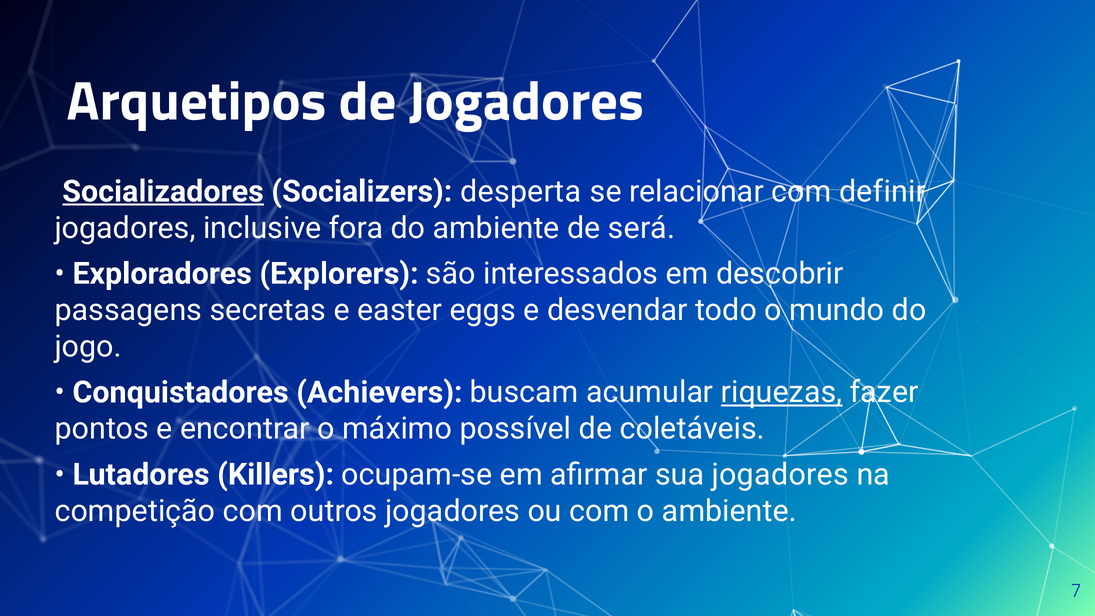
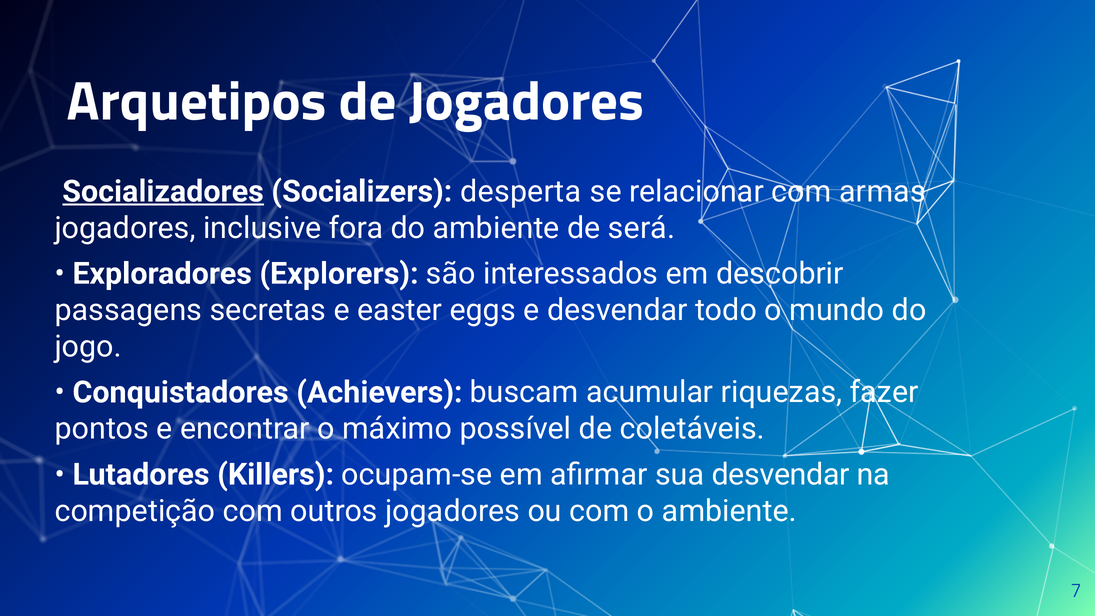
definir: definir -> armas
riquezas underline: present -> none
sua jogadores: jogadores -> desvendar
